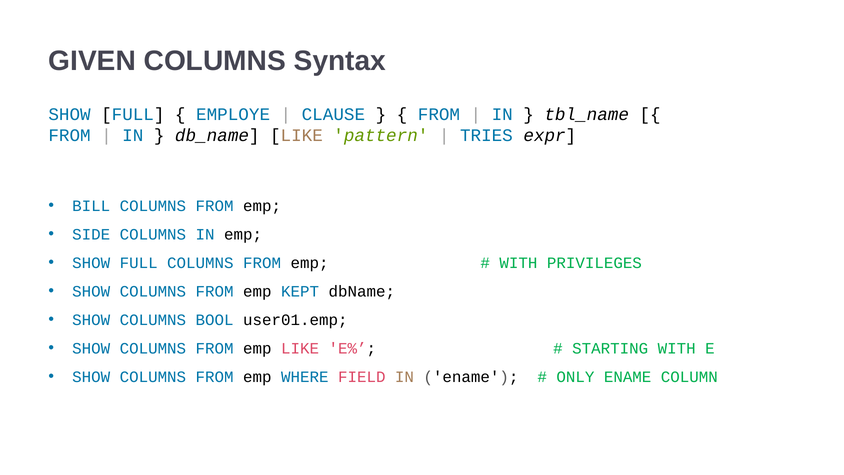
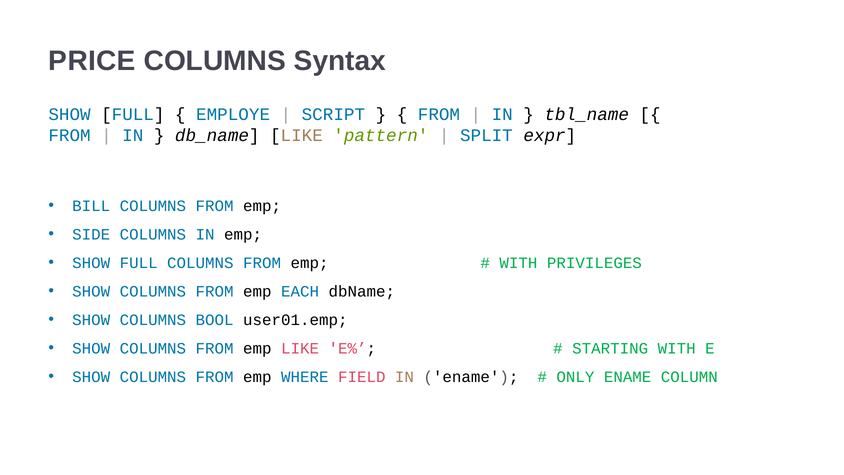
GIVEN: GIVEN -> PRICE
CLAUSE: CLAUSE -> SCRIPT
TRIES: TRIES -> SPLIT
KEPT: KEPT -> EACH
